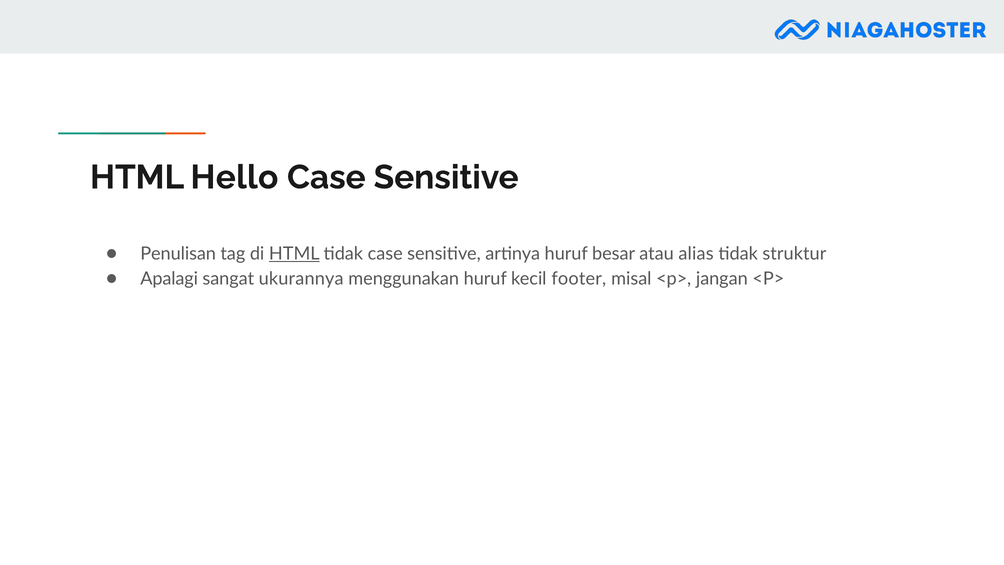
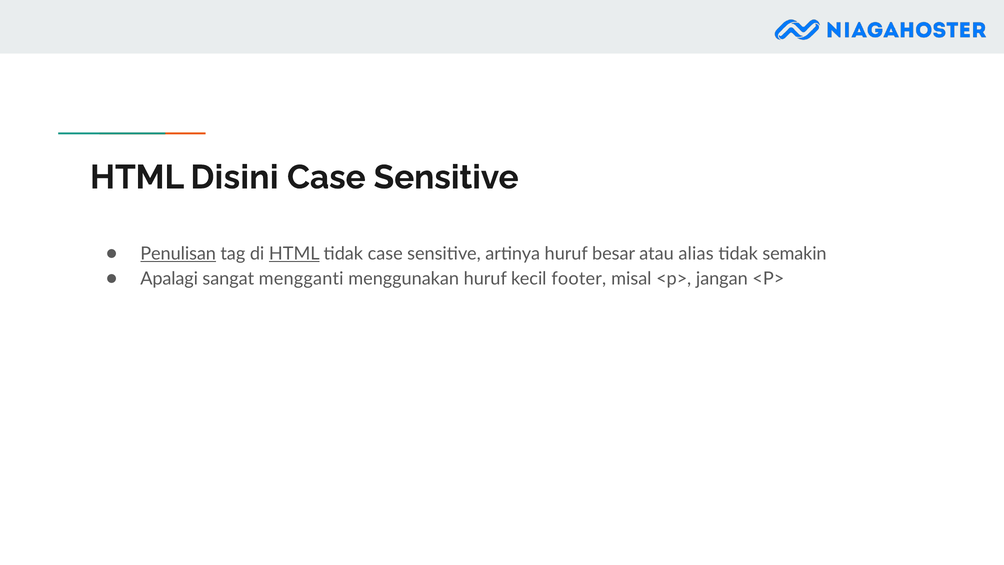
Hello: Hello -> Disini
Penulisan underline: none -> present
struktur: struktur -> semakin
ukurannya: ukurannya -> mengganti
